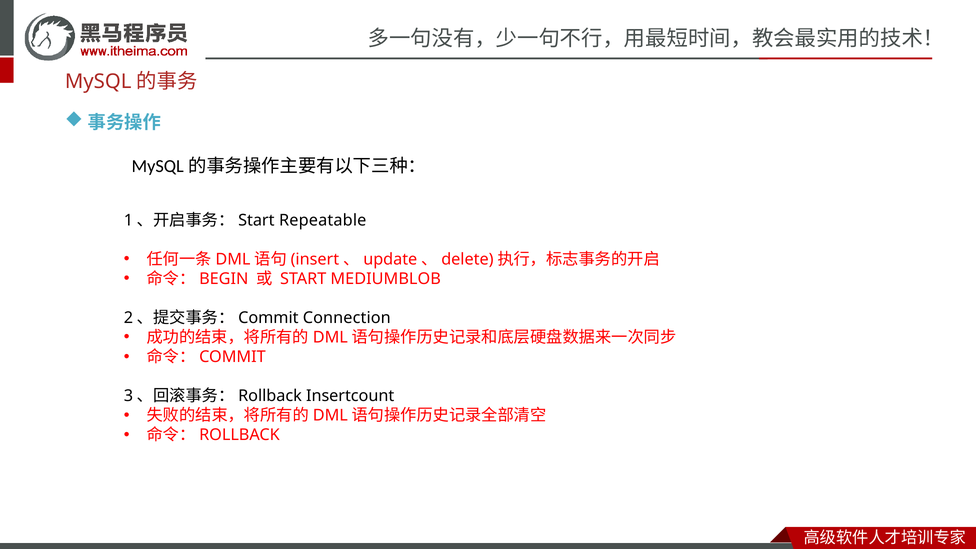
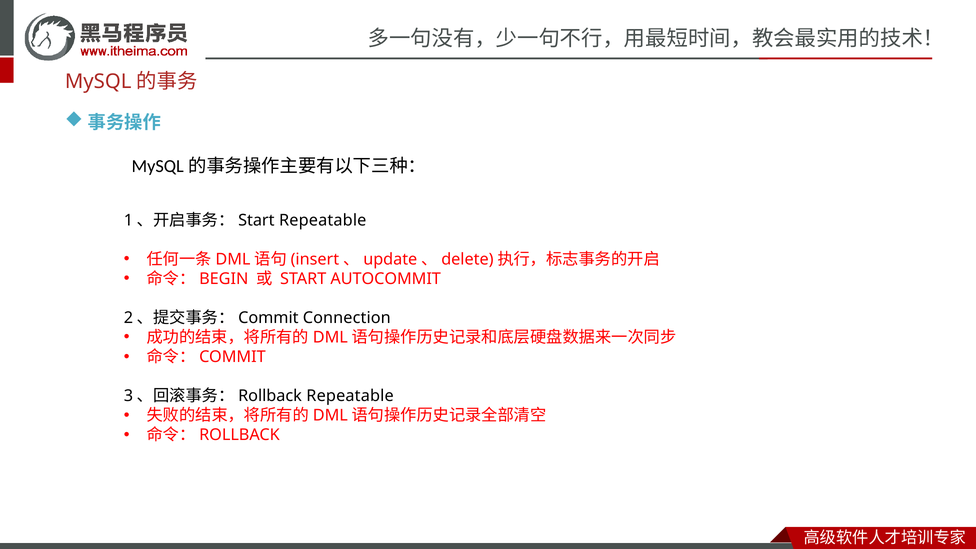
MEDIUMBLOB: MEDIUMBLOB -> AUTOCOMMIT
Insertcount at (350, 396): Insertcount -> Repeatable
